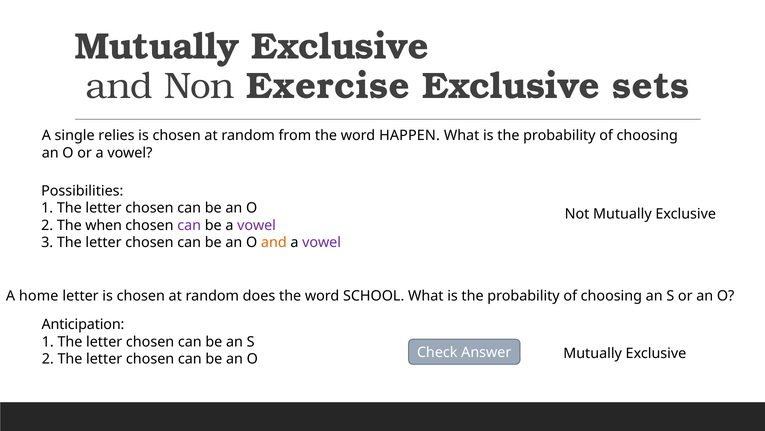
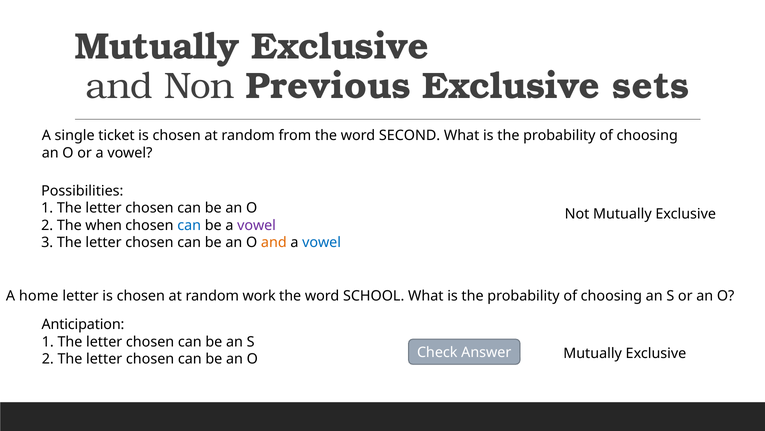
Exercise: Exercise -> Previous
relies: relies -> ticket
HAPPEN: HAPPEN -> SECOND
can at (189, 225) colour: purple -> blue
vowel at (322, 242) colour: purple -> blue
does: does -> work
